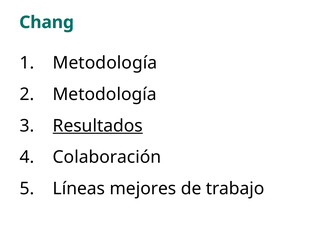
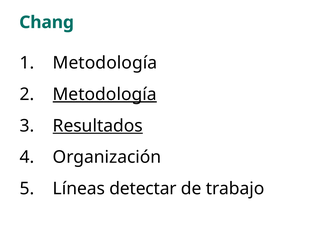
Metodología at (105, 94) underline: none -> present
Colaboración: Colaboración -> Organización
mejores: mejores -> detectar
